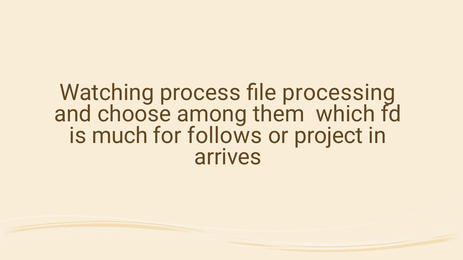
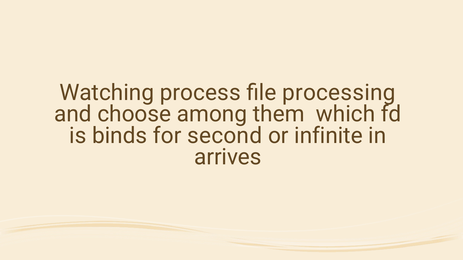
much: much -> binds
follows: follows -> second
project: project -> infinite
